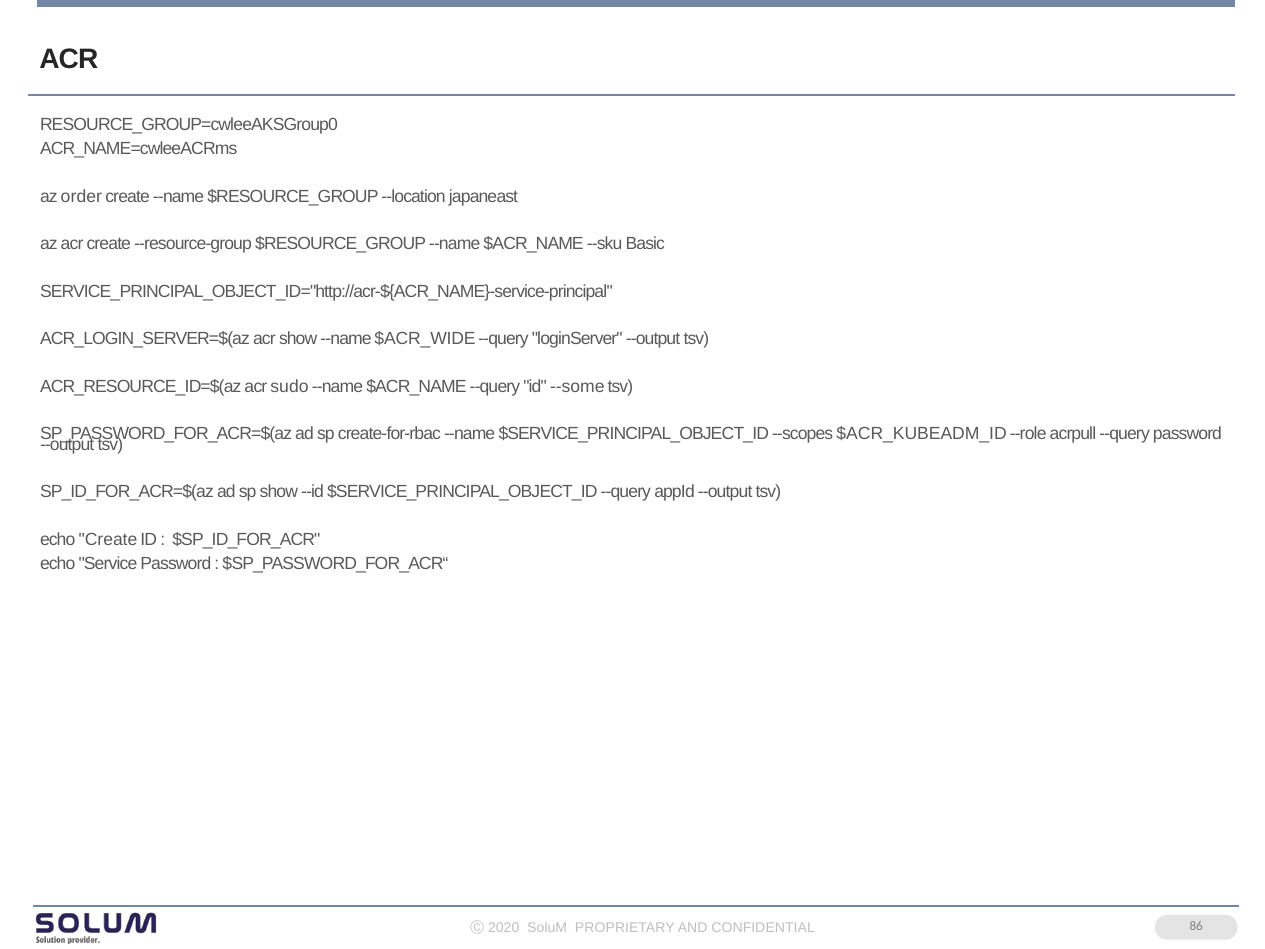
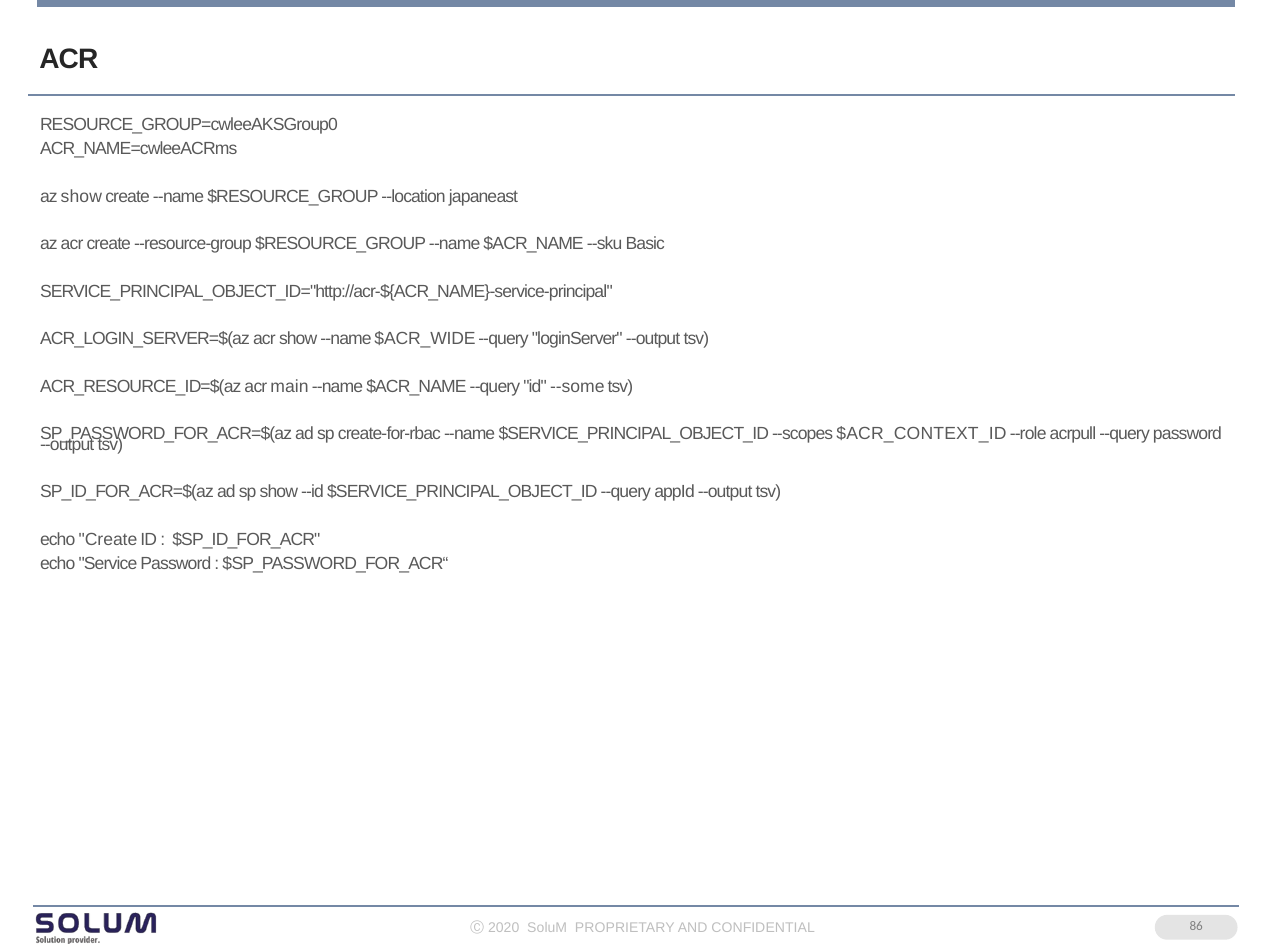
az order: order -> show
sudo: sudo -> main
$ACR_KUBEADM_ID: $ACR_KUBEADM_ID -> $ACR_CONTEXT_ID
